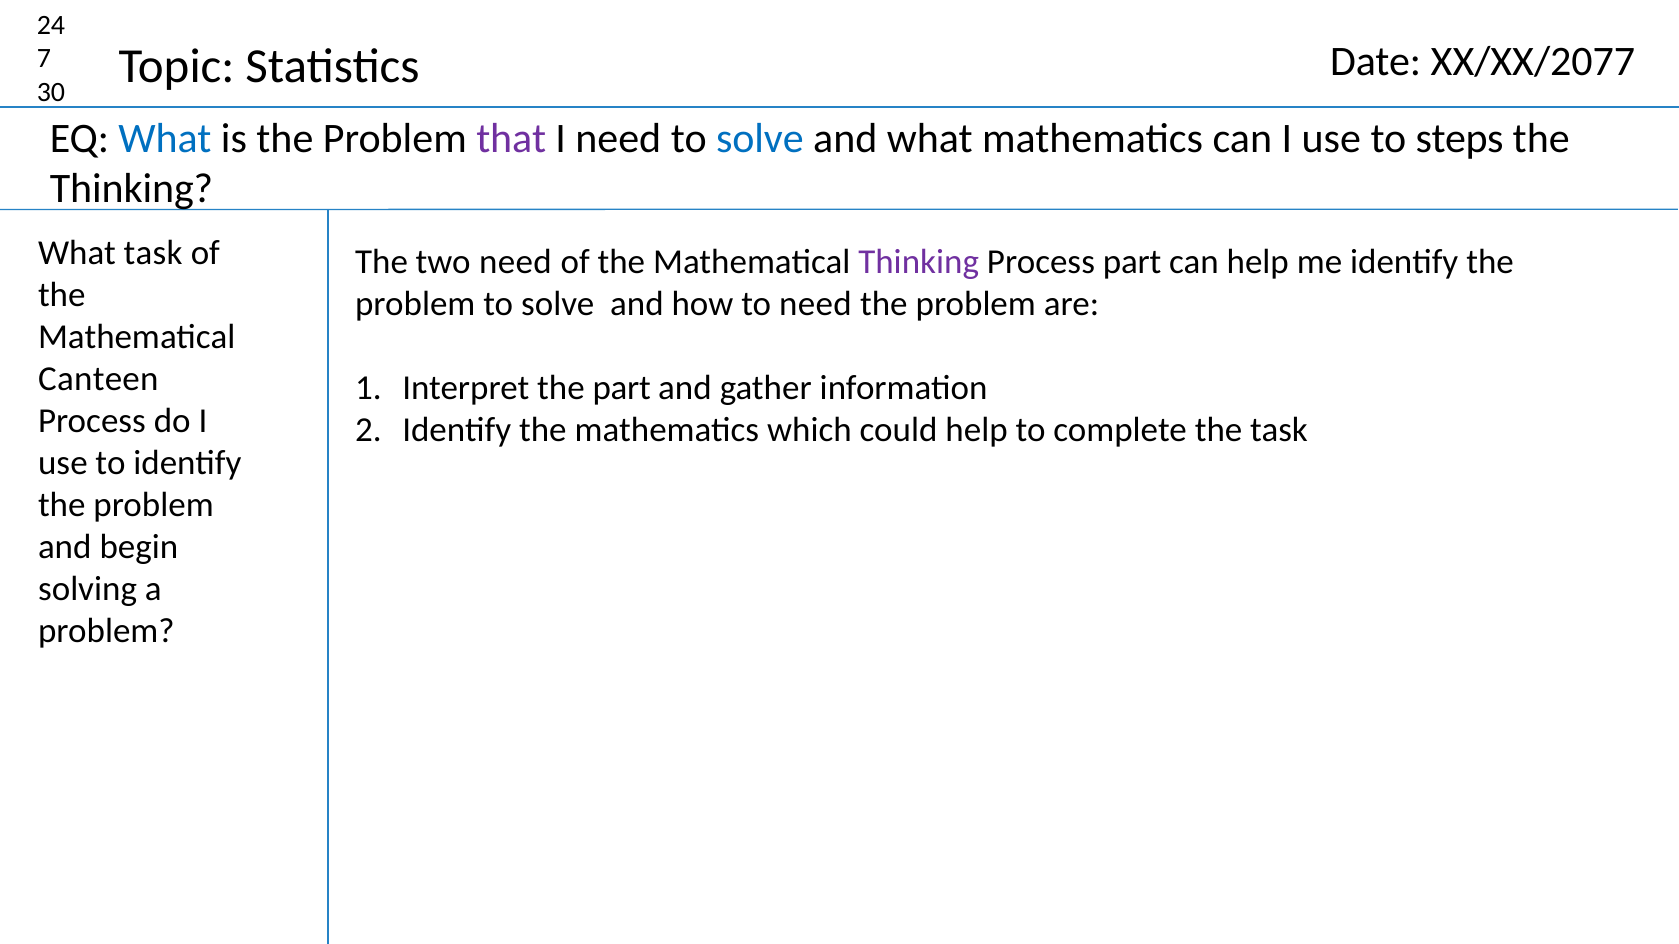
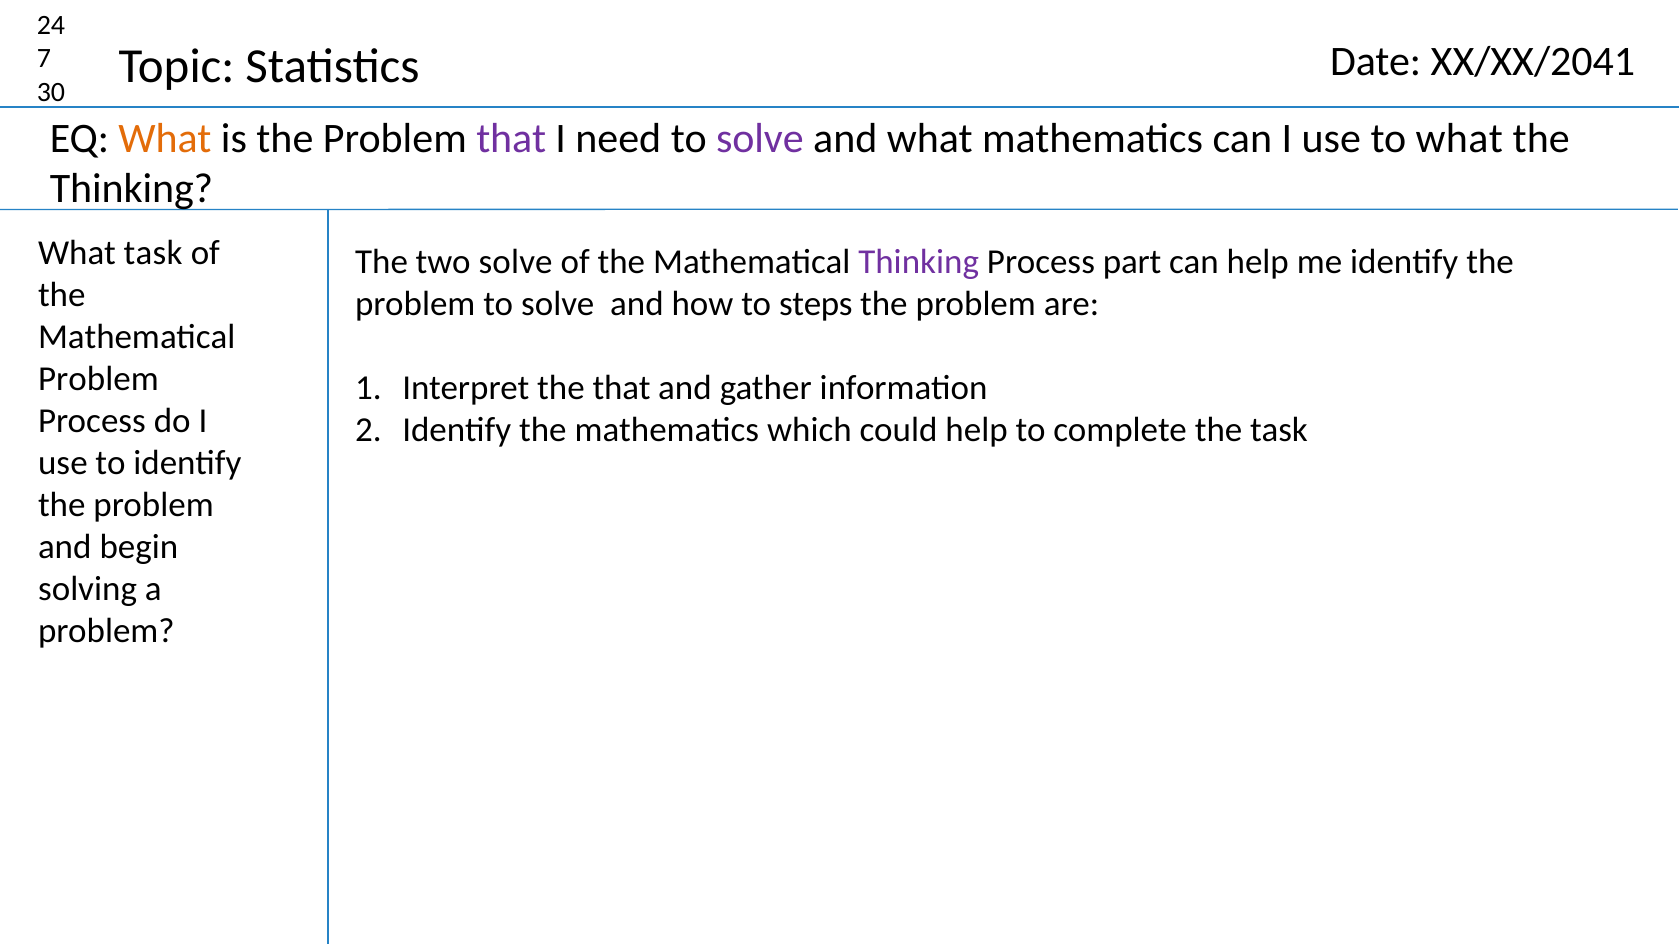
XX/XX/2077: XX/XX/2077 -> XX/XX/2041
What at (165, 138) colour: blue -> orange
solve at (760, 138) colour: blue -> purple
to steps: steps -> what
two need: need -> solve
to need: need -> steps
Canteen at (98, 379): Canteen -> Problem
the part: part -> that
